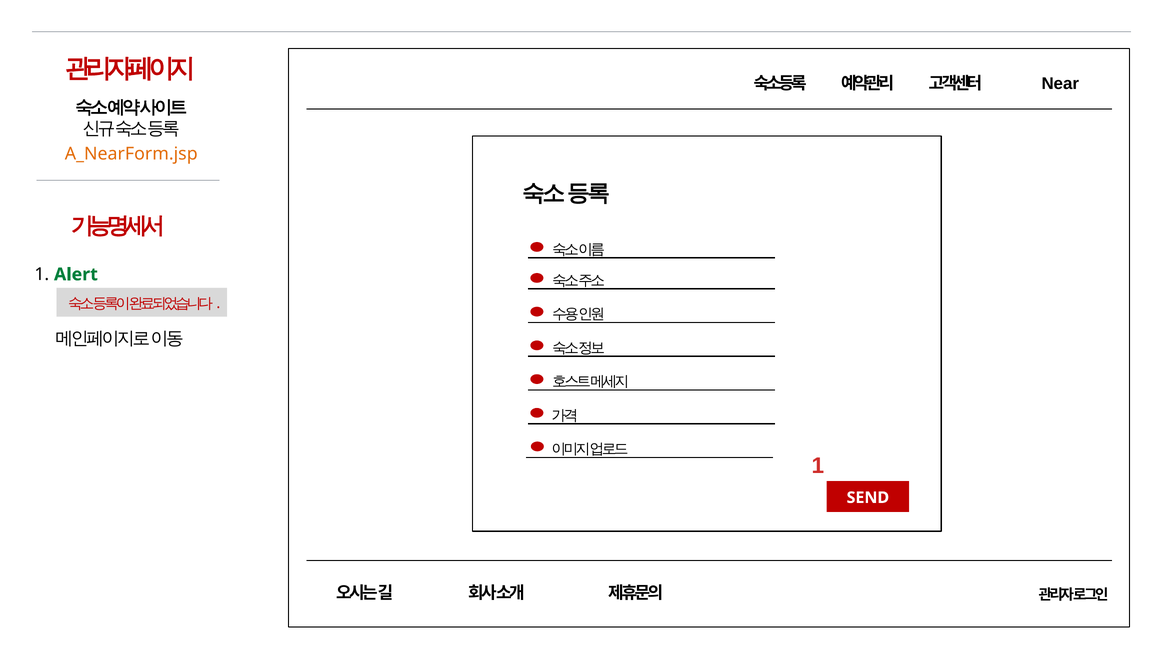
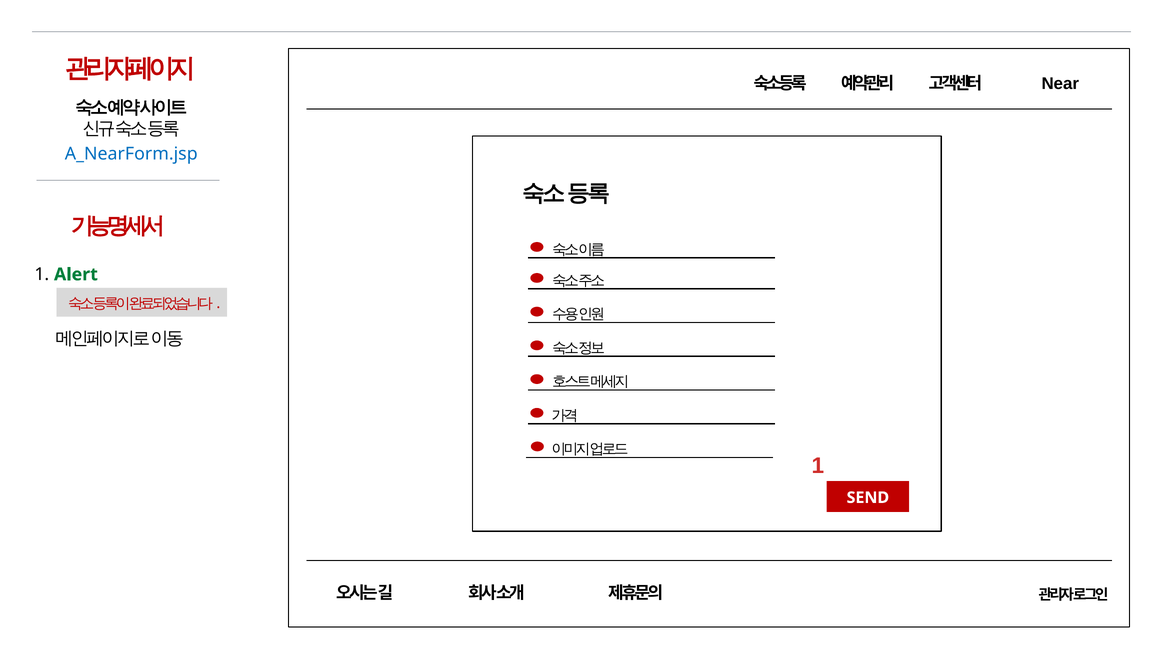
A_NearForm.jsp colour: orange -> blue
